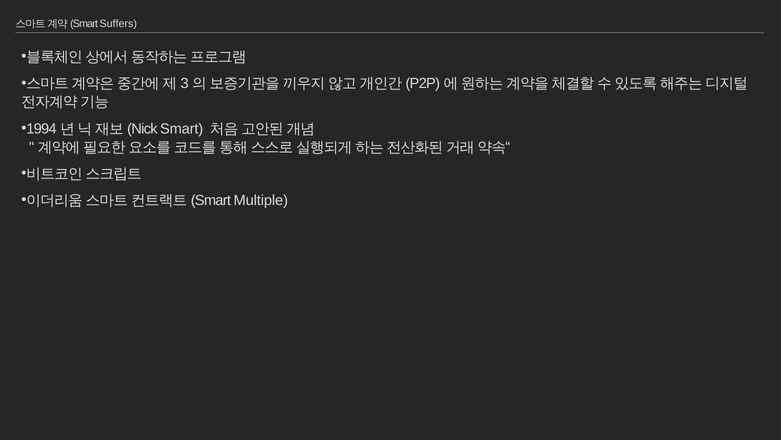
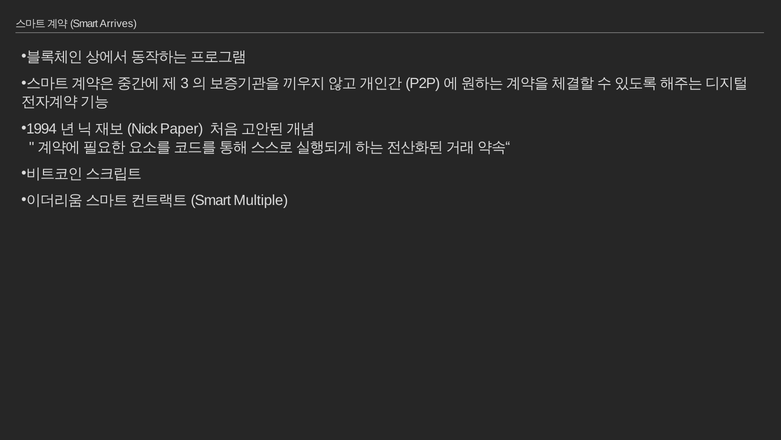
Suffers: Suffers -> Arrives
Smart: Smart -> Paper
